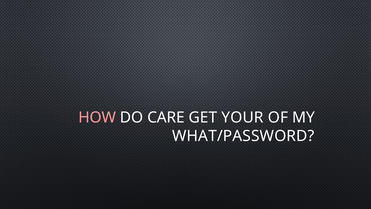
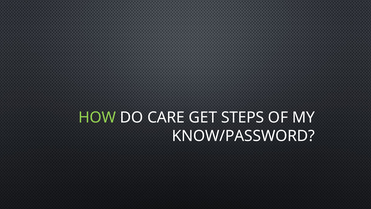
HOW colour: pink -> light green
YOUR: YOUR -> STEPS
WHAT/PASSWORD: WHAT/PASSWORD -> KNOW/PASSWORD
